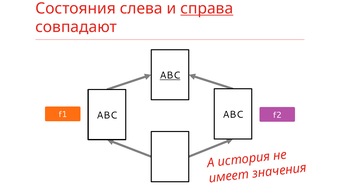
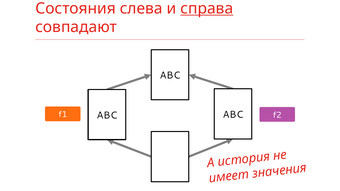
ABC at (170, 76) underline: present -> none
